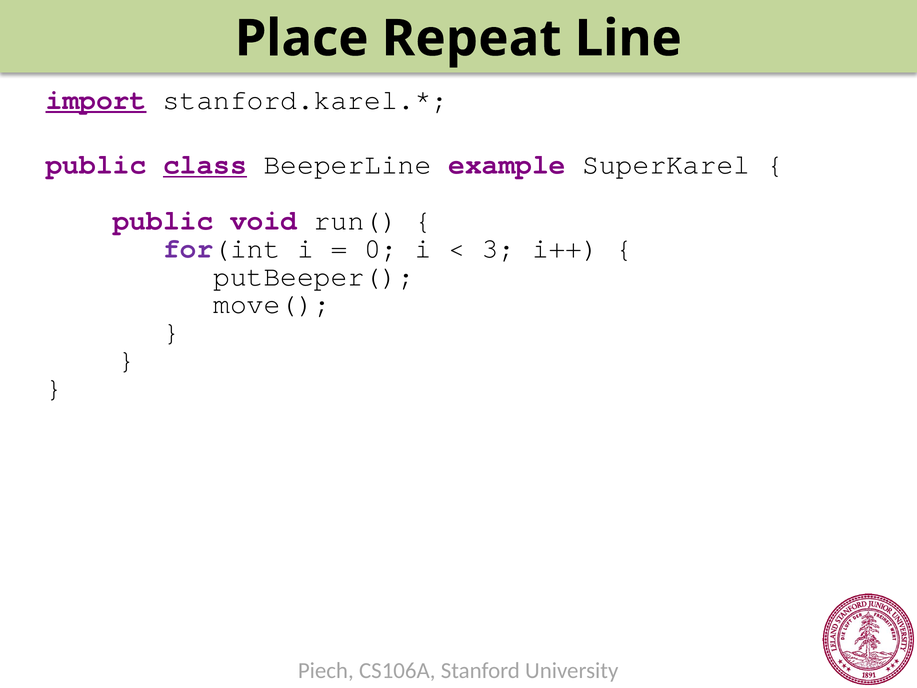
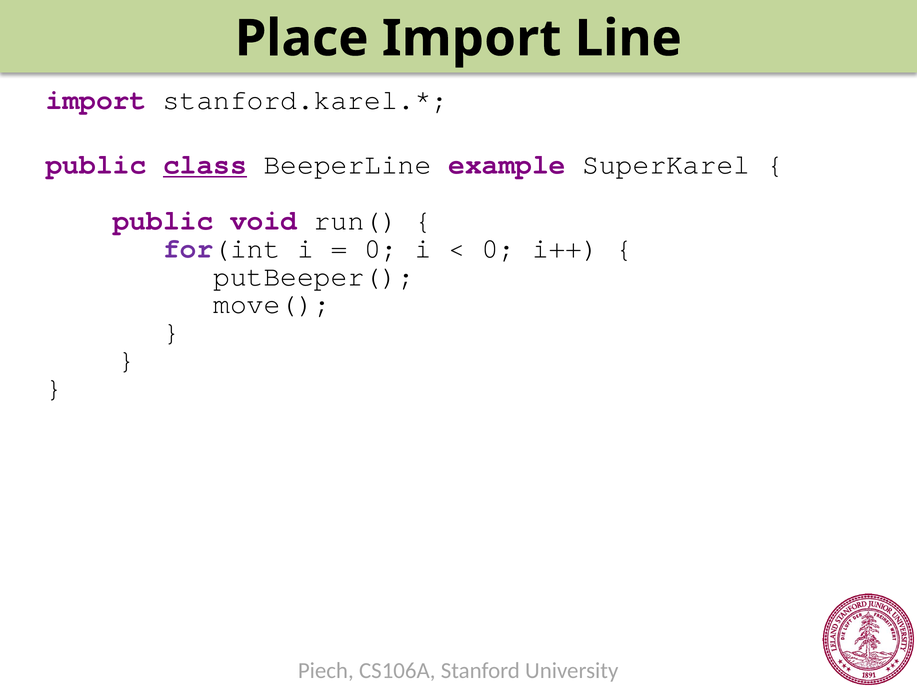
Place Repeat: Repeat -> Import
import at (96, 100) underline: present -> none
3 at (498, 248): 3 -> 0
